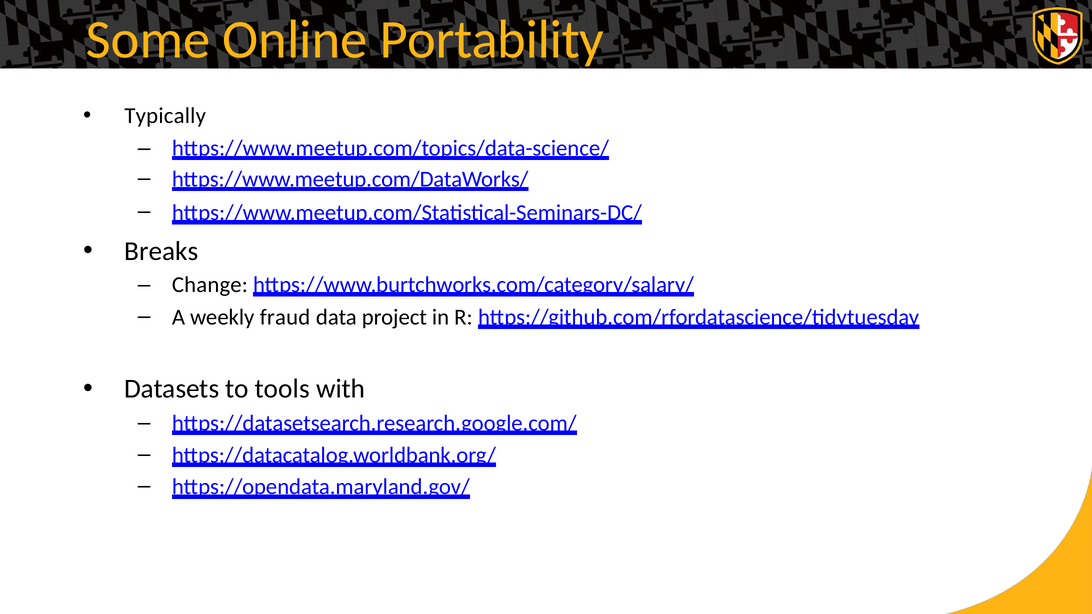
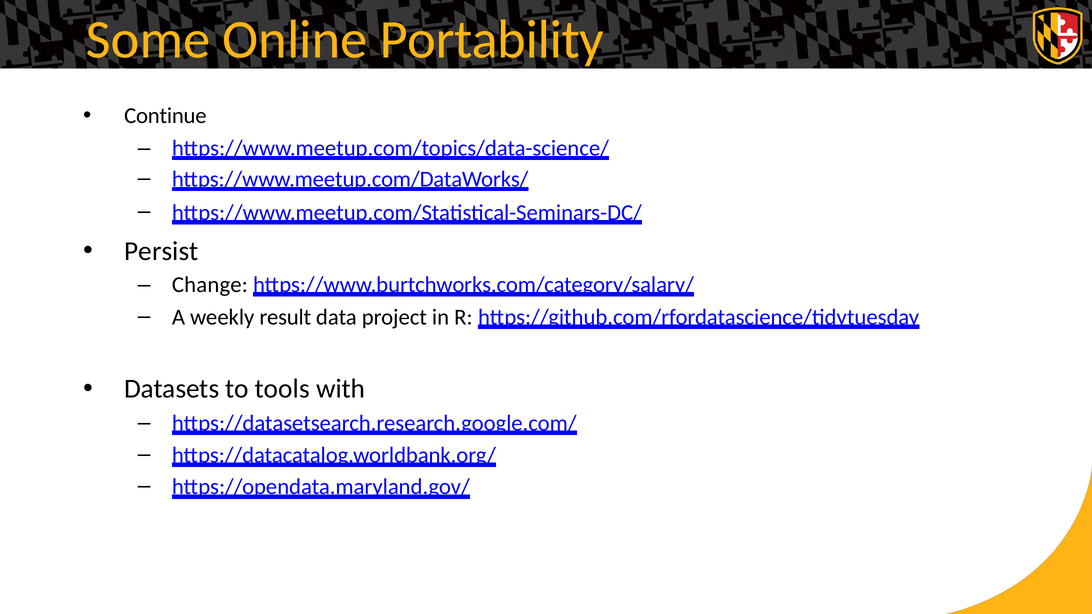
Typically: Typically -> Continue
Breaks: Breaks -> Persist
fraud: fraud -> result
